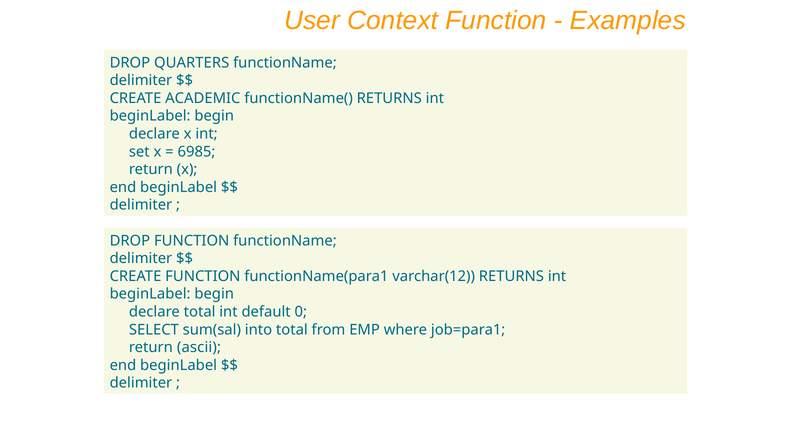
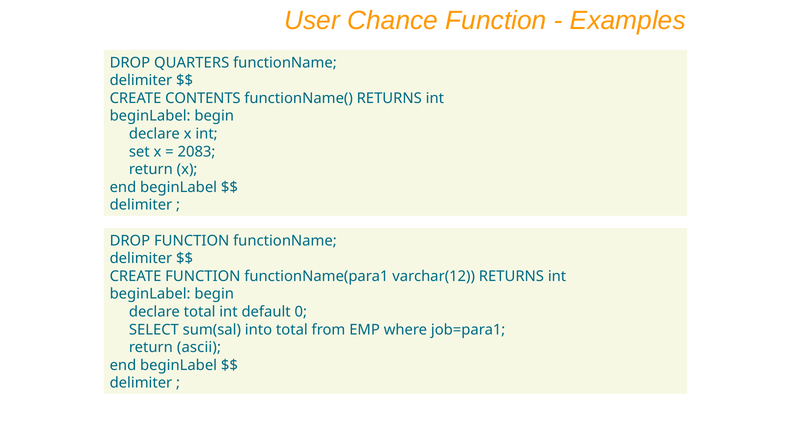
Context: Context -> Chance
ACADEMIC: ACADEMIC -> CONTENTS
6985: 6985 -> 2083
